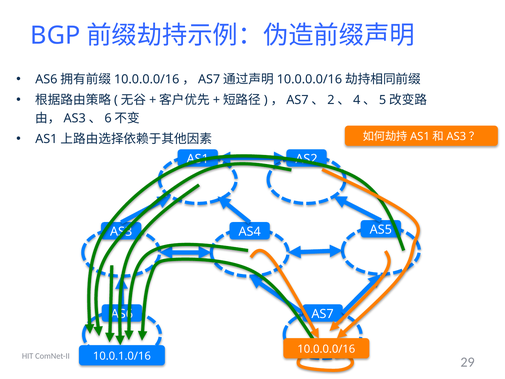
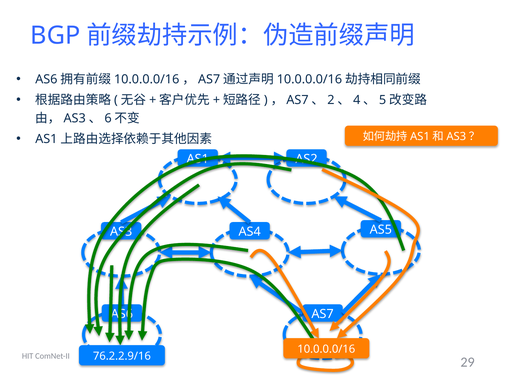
10.0.1.0/16: 10.0.1.0/16 -> 76.2.2.9/16
